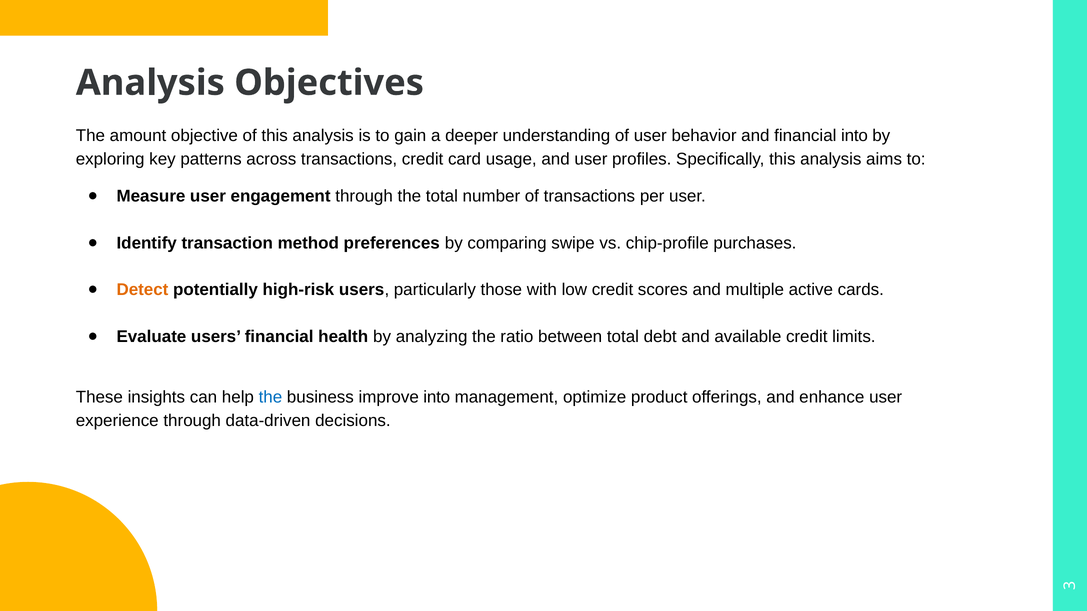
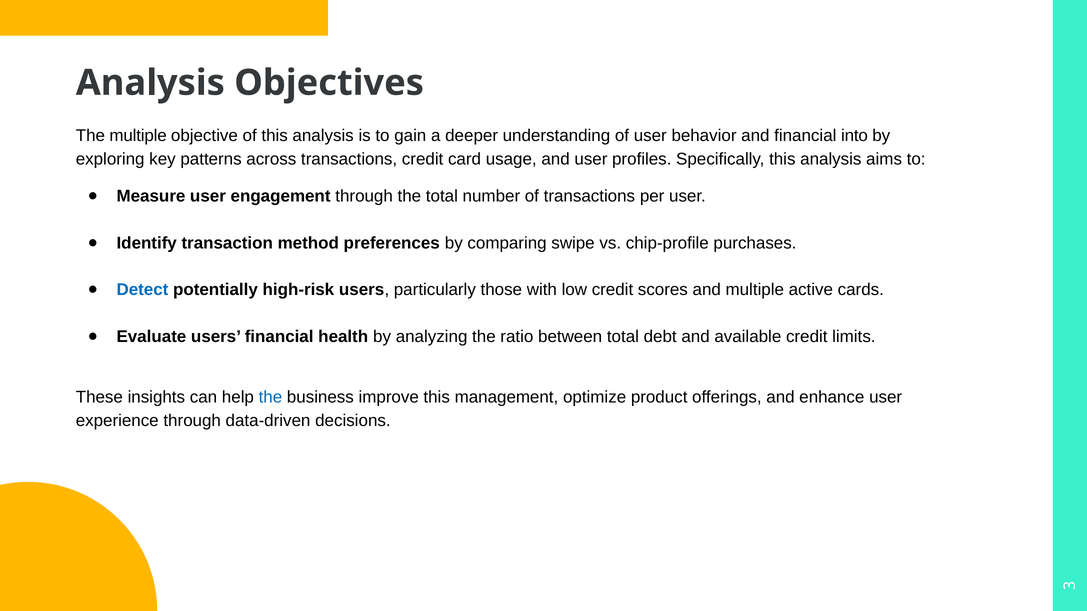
The amount: amount -> multiple
Detect colour: orange -> blue
improve into: into -> this
